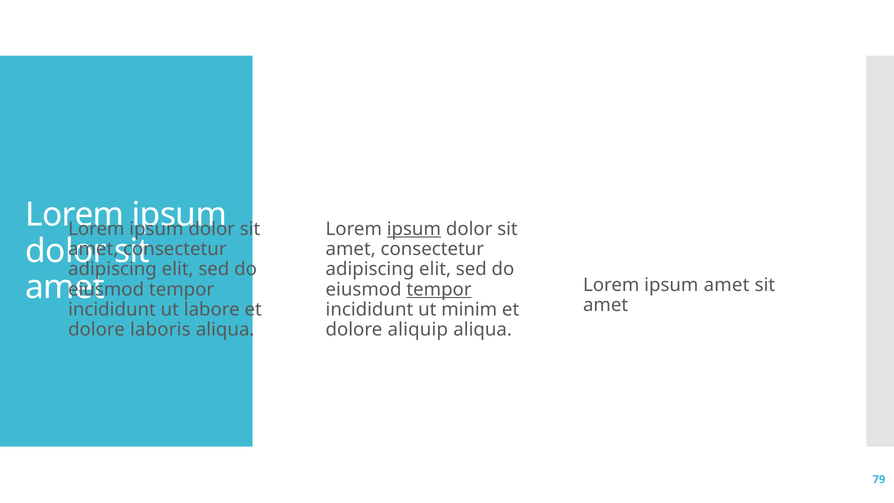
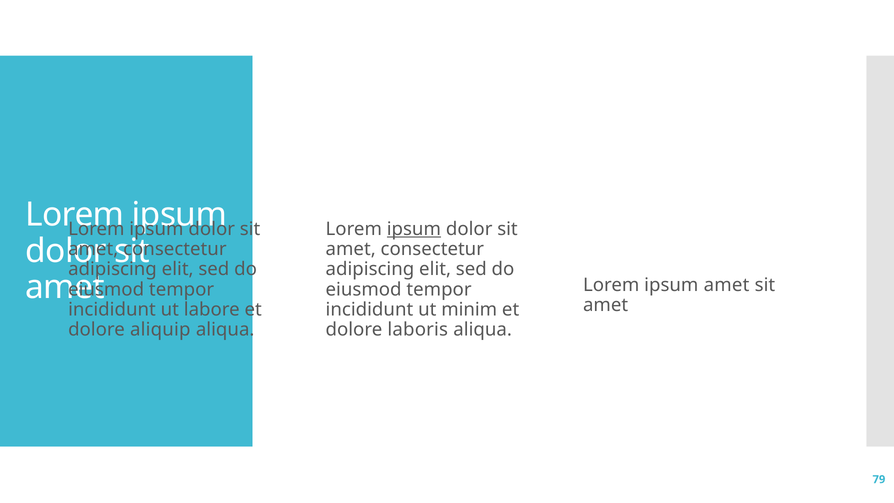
tempor at (439, 289) underline: present -> none
laboris: laboris -> aliquip
aliquip: aliquip -> laboris
